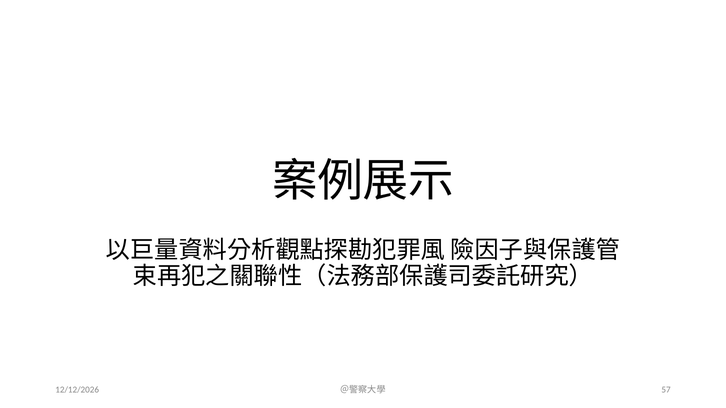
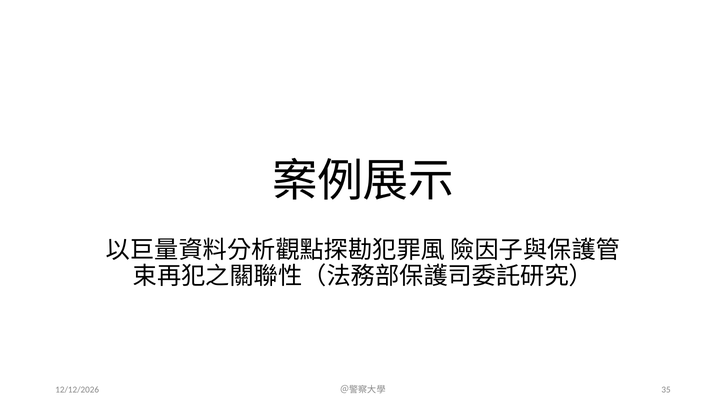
57: 57 -> 35
